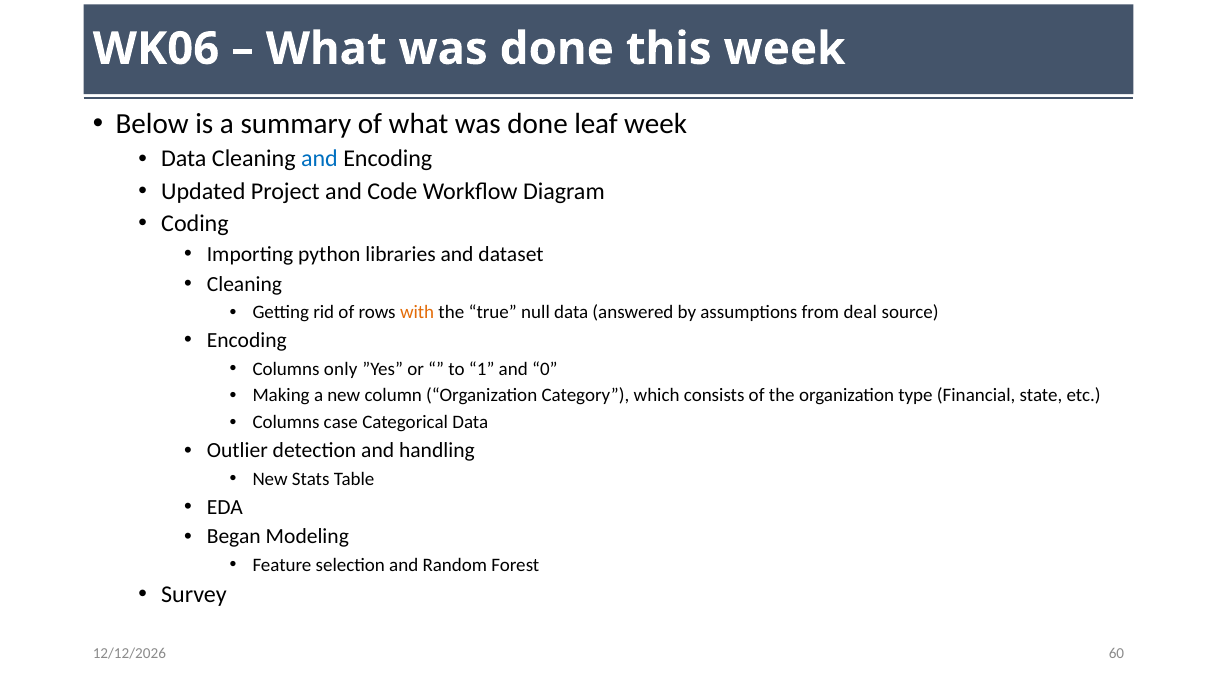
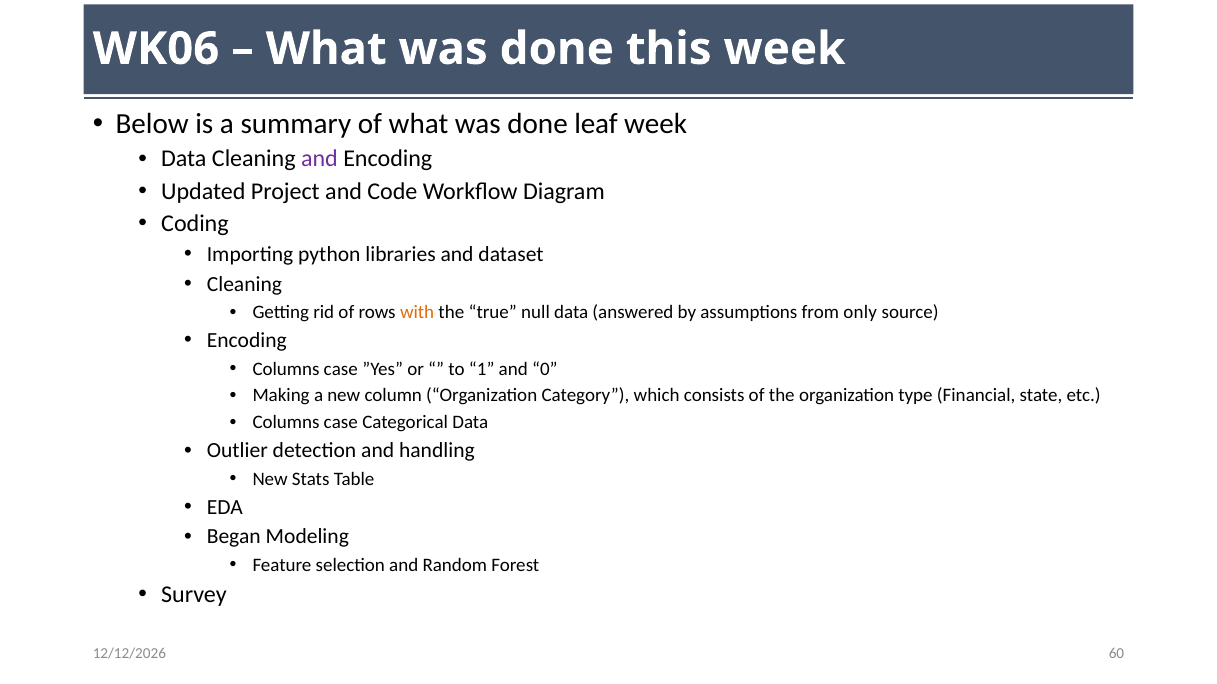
and at (319, 159) colour: blue -> purple
deal: deal -> only
only at (341, 369): only -> case
